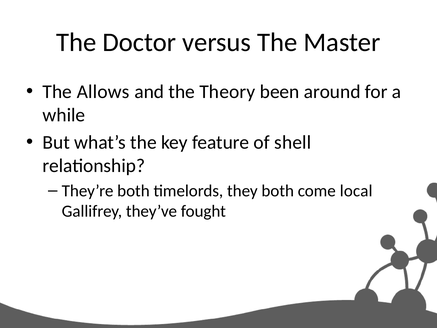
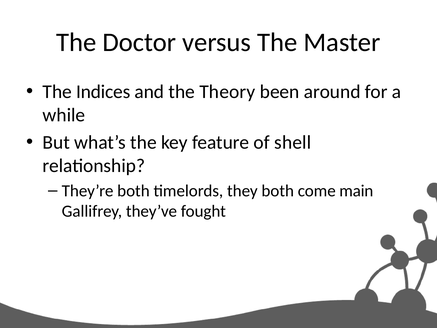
Allows: Allows -> Indices
local: local -> main
